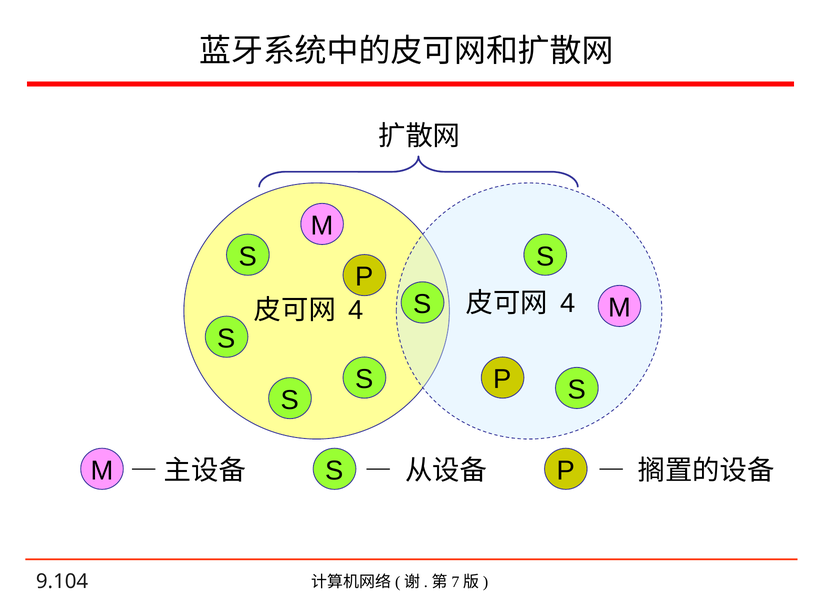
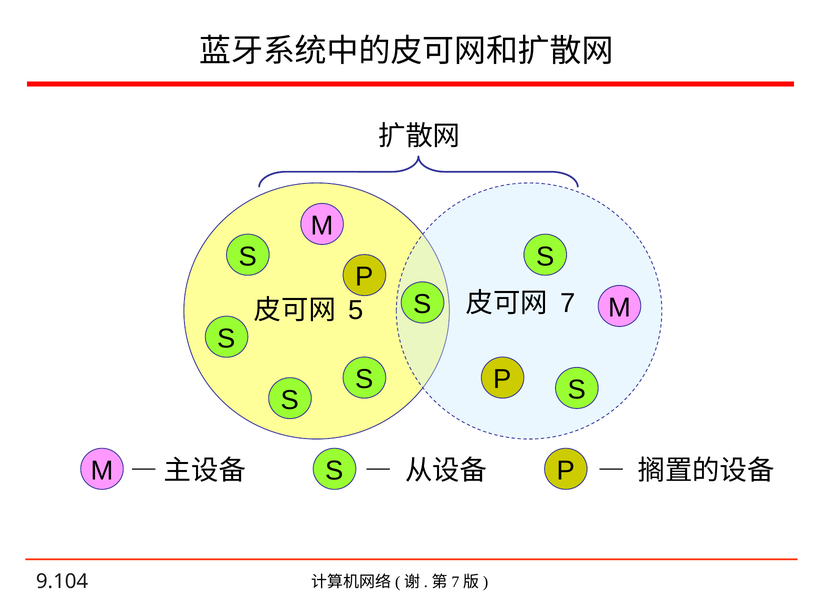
4 at (568, 303): 4 -> 7
4 at (356, 310): 4 -> 5
